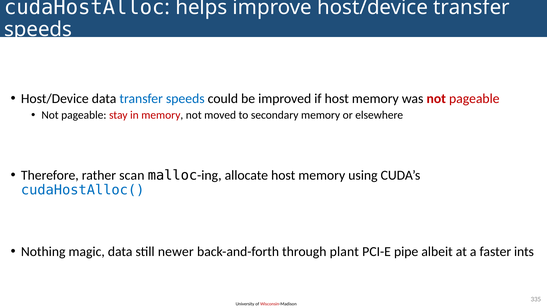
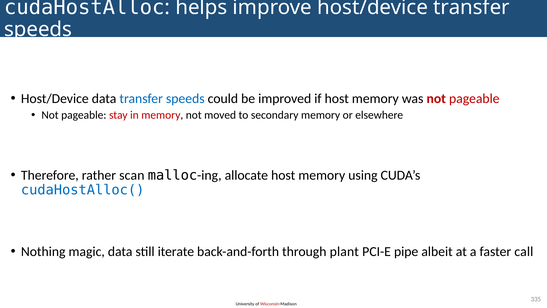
newer: newer -> iterate
ints: ints -> call
